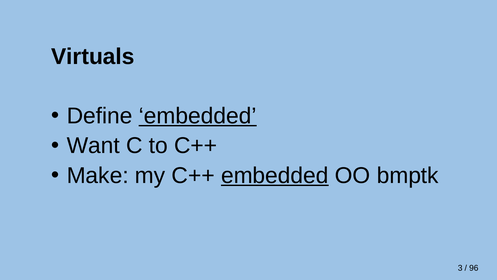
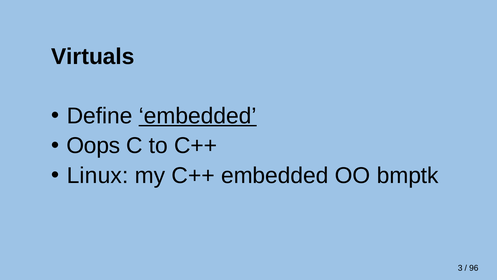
Want: Want -> Oops
Make: Make -> Linux
embedded at (275, 175) underline: present -> none
